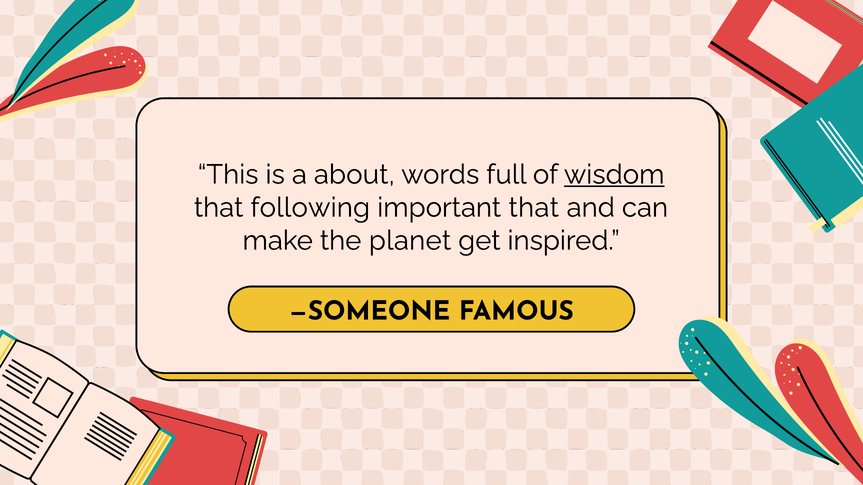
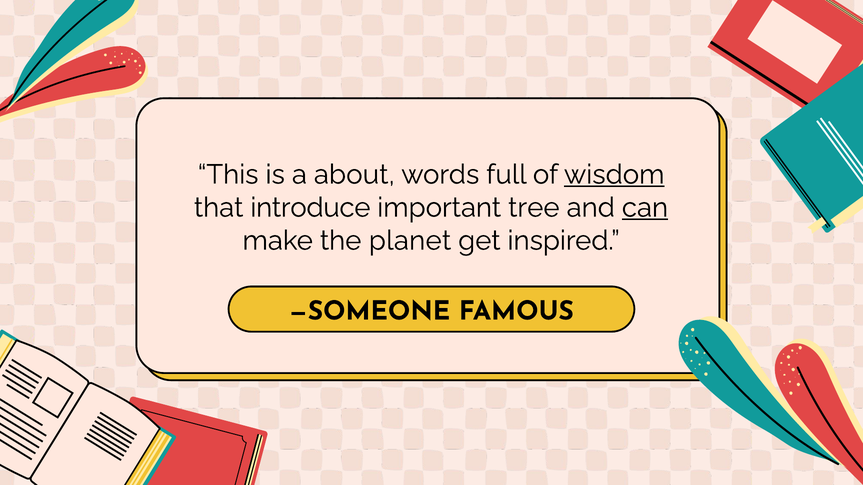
following: following -> introduce
important that: that -> tree
can underline: none -> present
